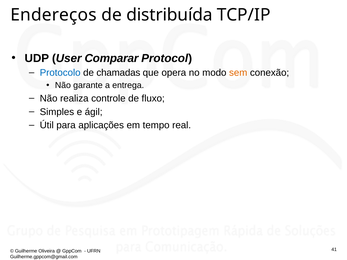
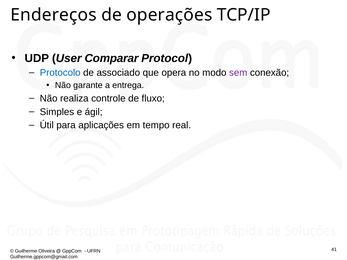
distribuída: distribuída -> operações
chamadas: chamadas -> associado
sem colour: orange -> purple
